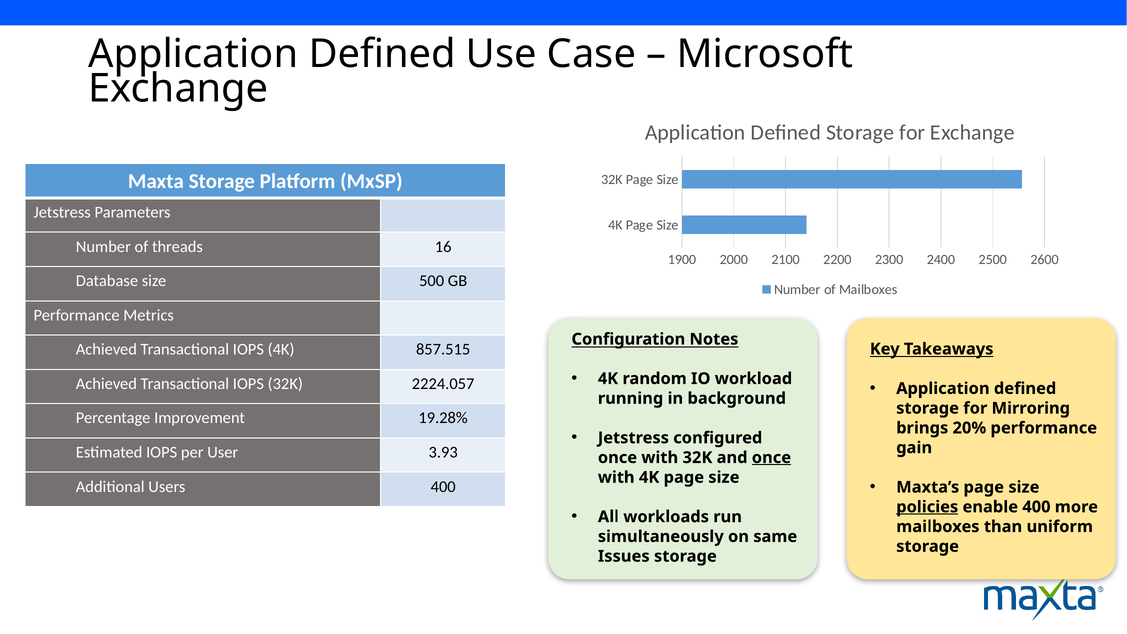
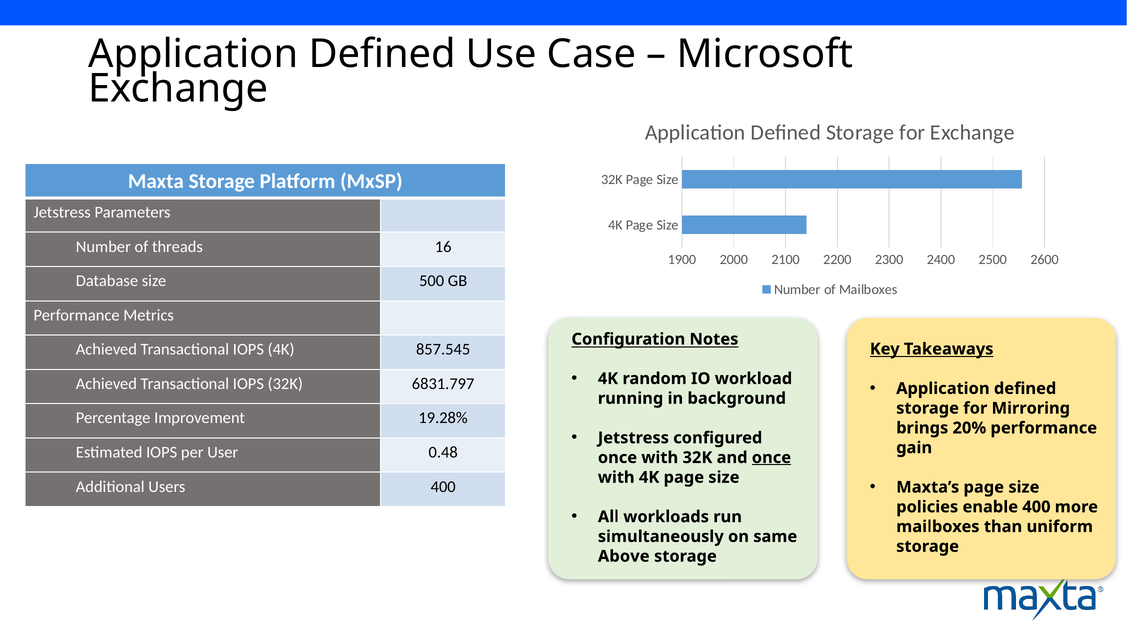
857.515: 857.515 -> 857.545
2224.057: 2224.057 -> 6831.797
3.93: 3.93 -> 0.48
policies underline: present -> none
Issues: Issues -> Above
